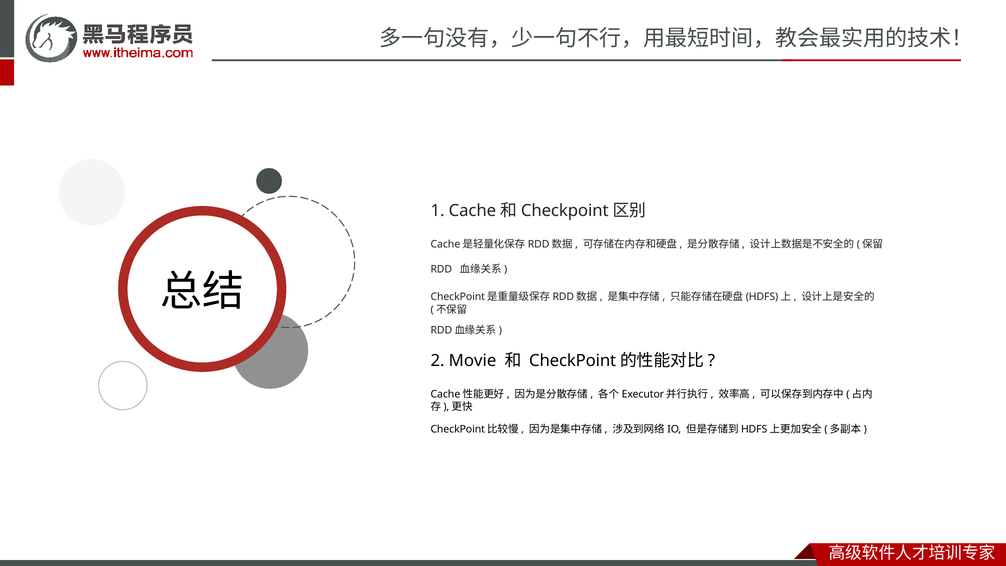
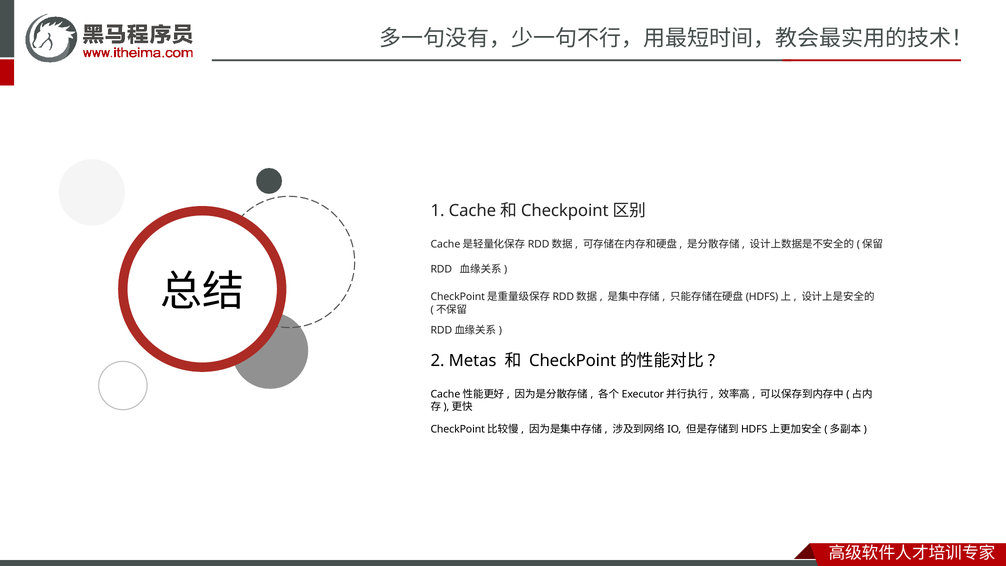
Movie: Movie -> Metas
